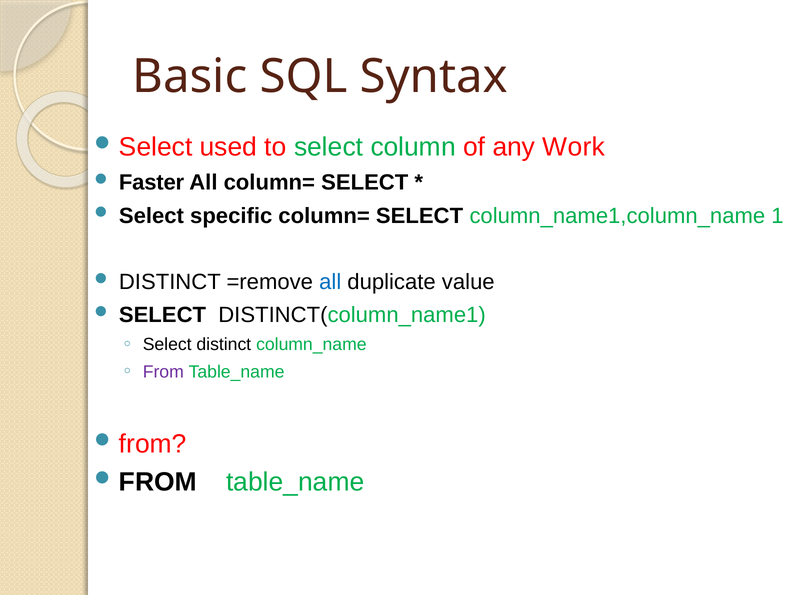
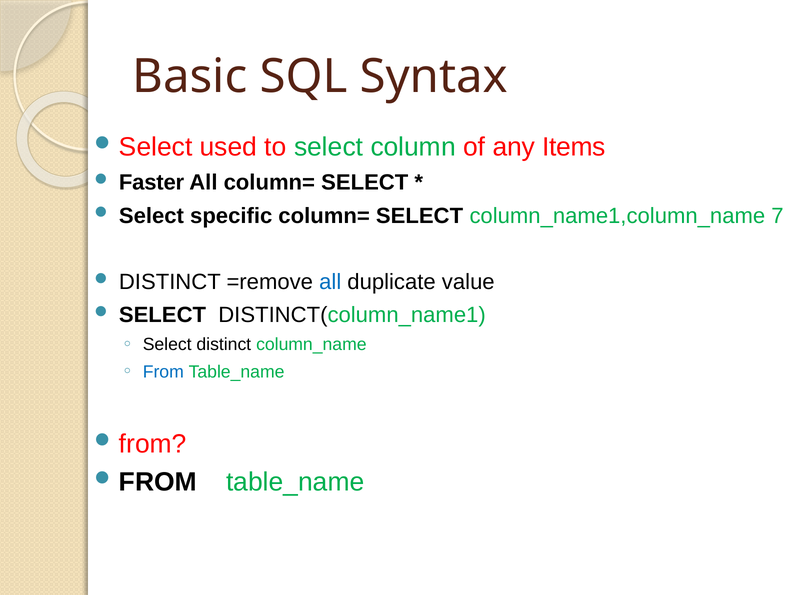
Work: Work -> Items
1: 1 -> 7
From colour: purple -> blue
